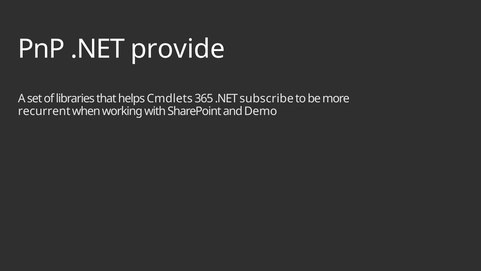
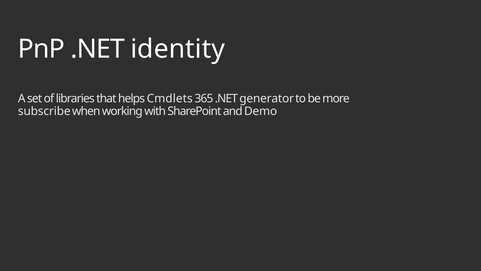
provide: provide -> identity
subscribe: subscribe -> generator
recurrent: recurrent -> subscribe
